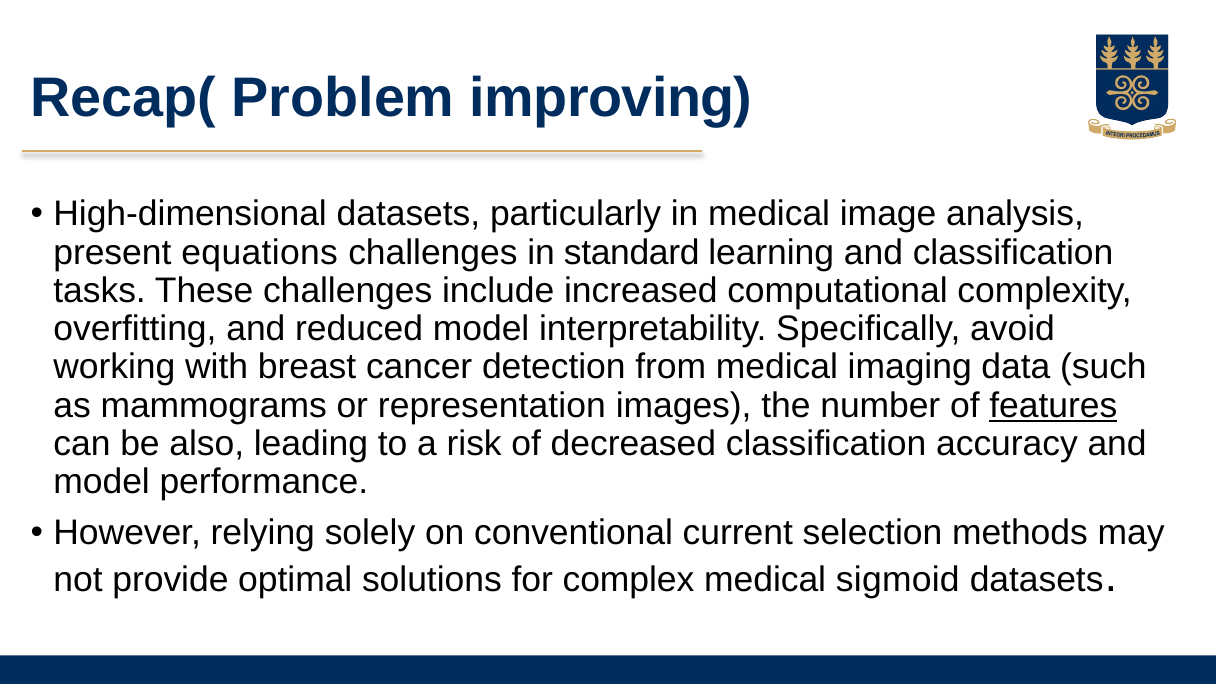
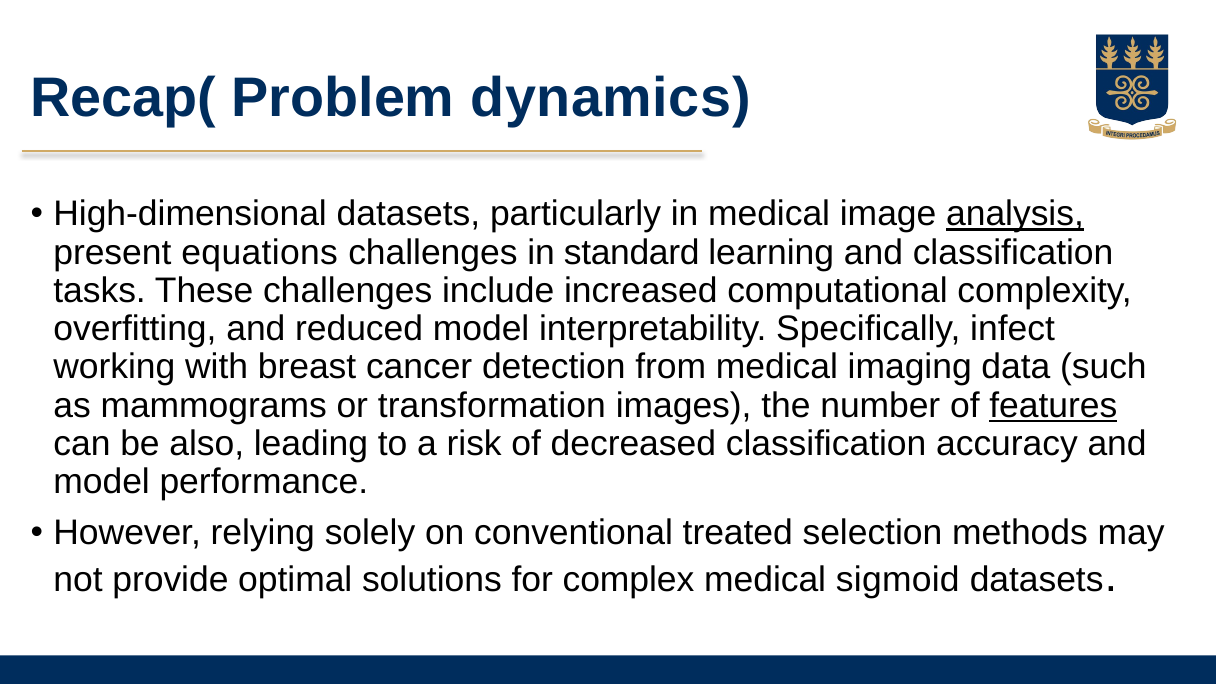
improving: improving -> dynamics
analysis underline: none -> present
avoid: avoid -> infect
representation: representation -> transformation
current: current -> treated
